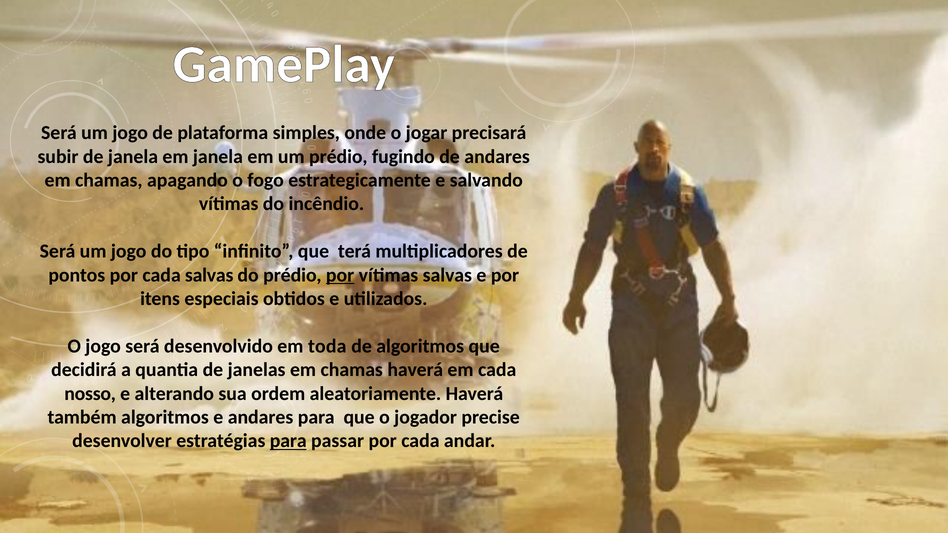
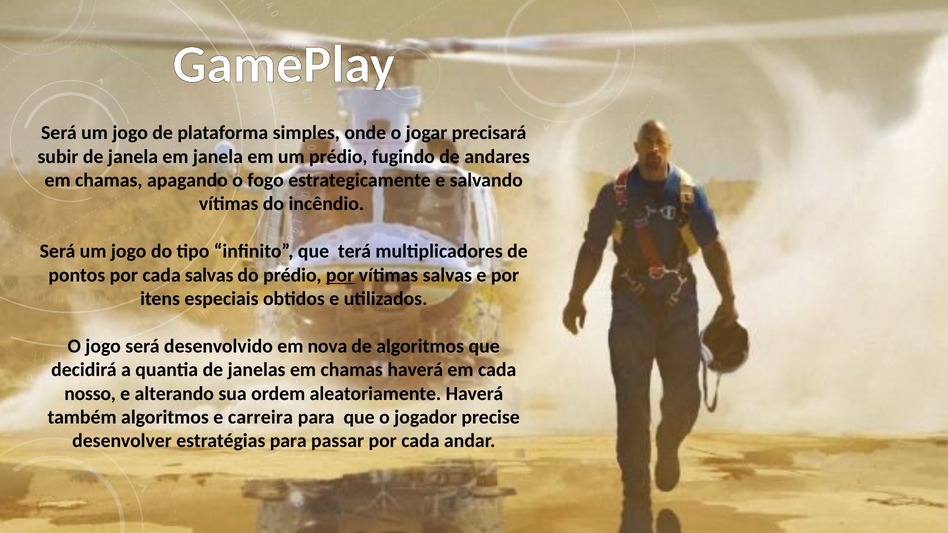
toda: toda -> nova
e andares: andares -> carreira
para at (288, 441) underline: present -> none
